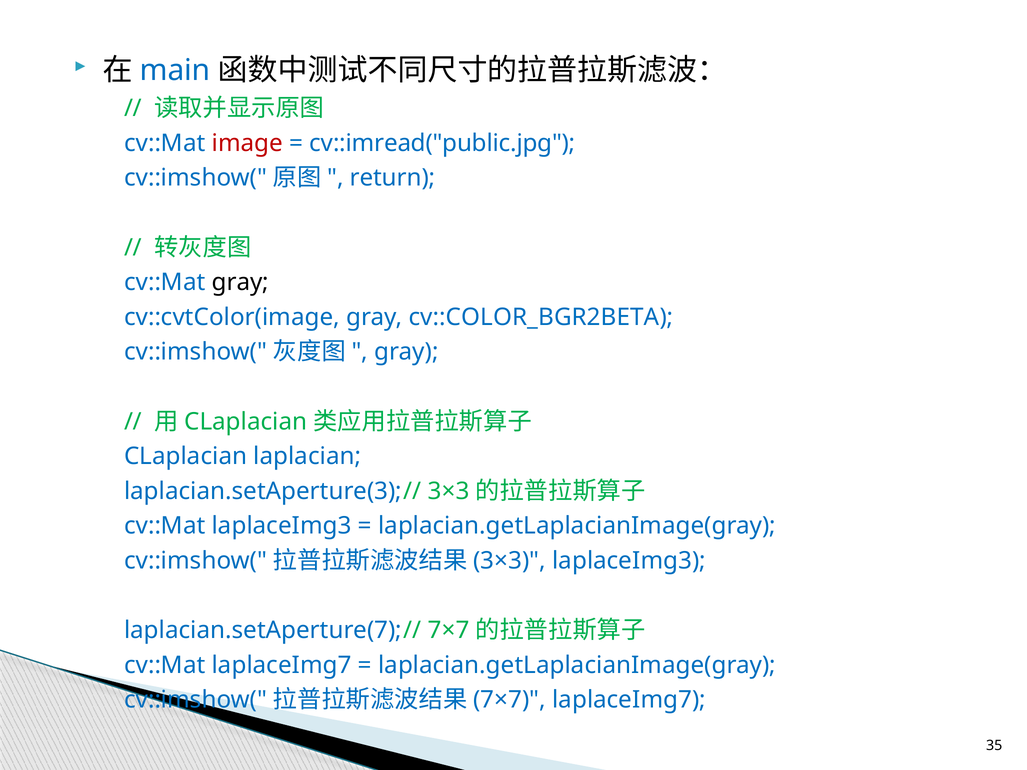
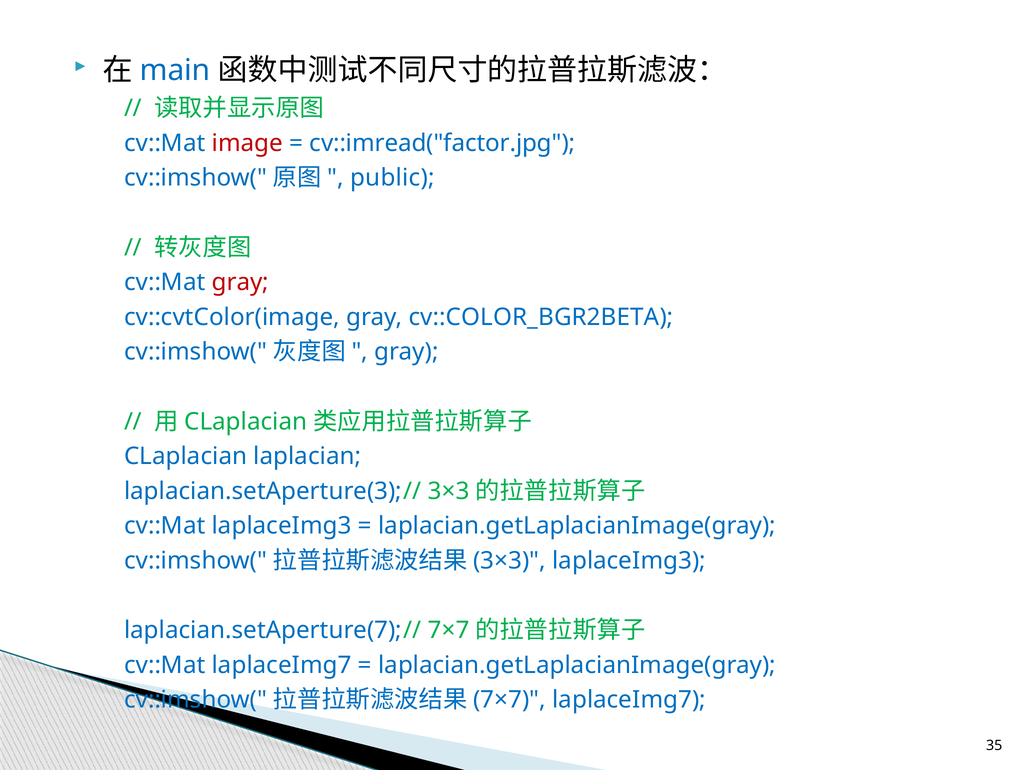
cv::imread("public.jpg: cv::imread("public.jpg -> cv::imread("factor.jpg
return: return -> public
gray at (240, 282) colour: black -> red
